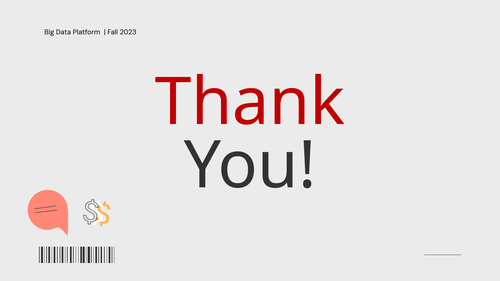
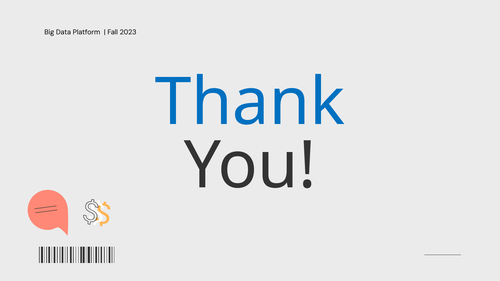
Thank colour: red -> blue
